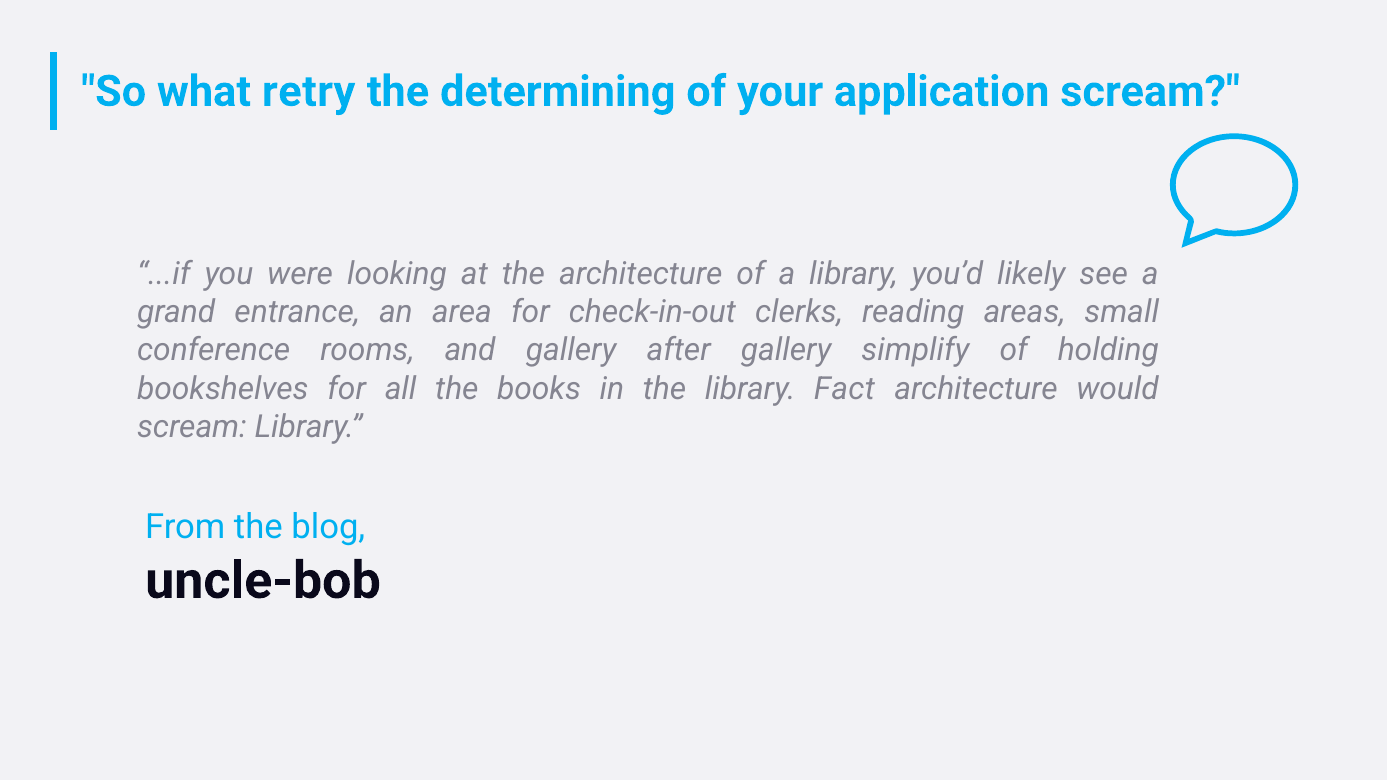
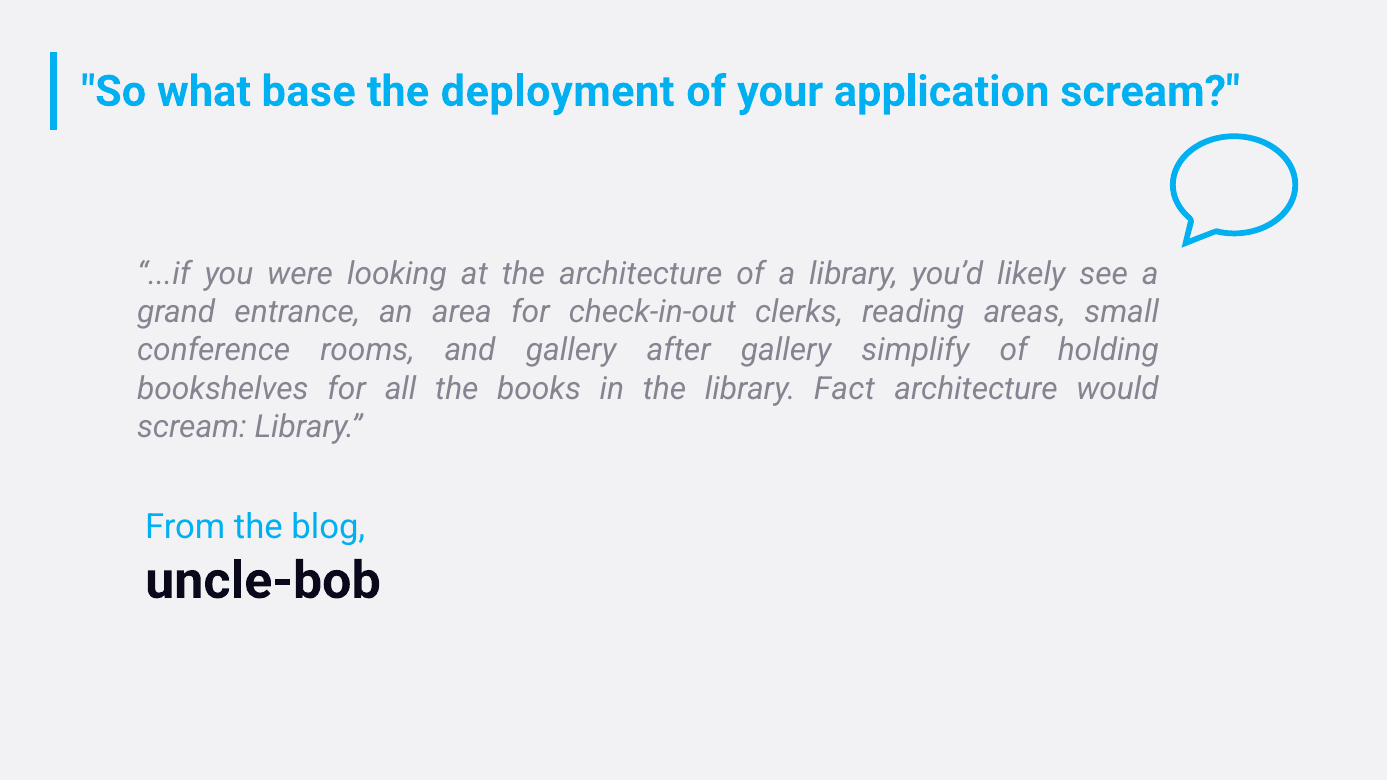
retry: retry -> base
determining: determining -> deployment
